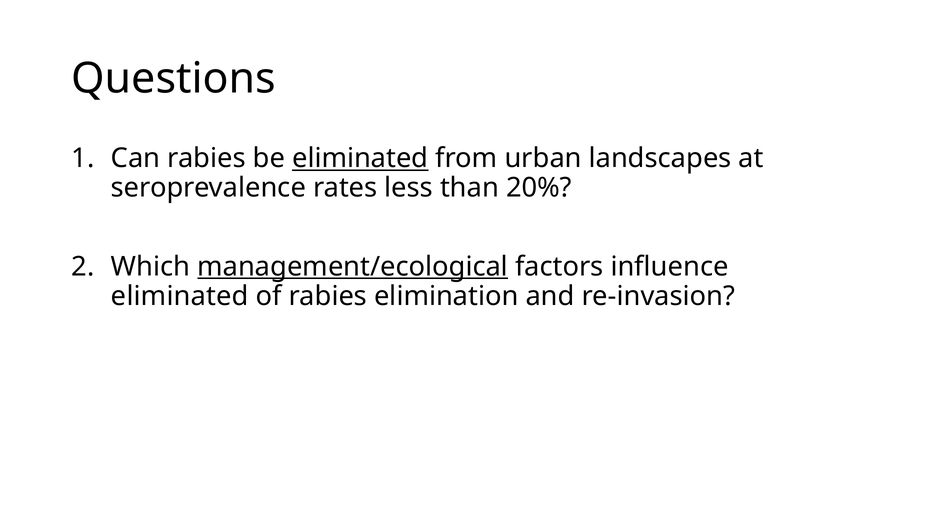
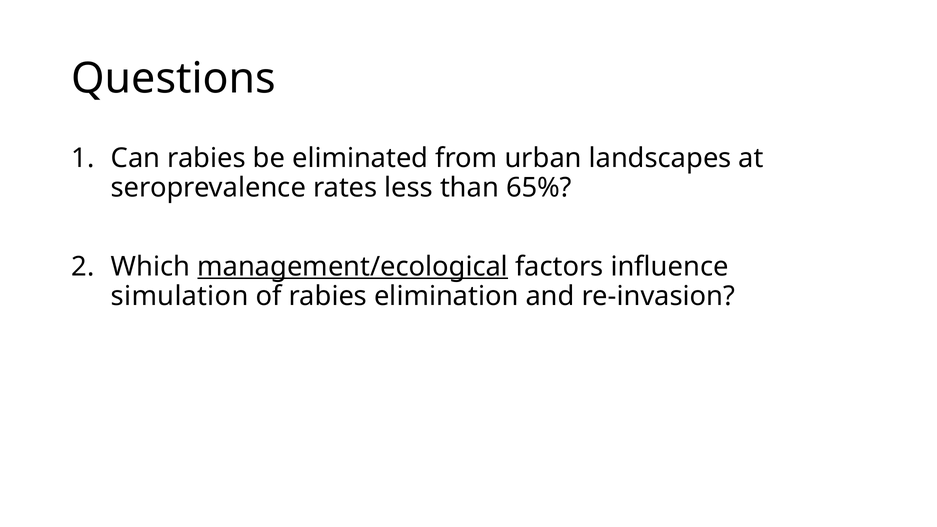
eliminated at (360, 158) underline: present -> none
20%: 20% -> 65%
eliminated at (180, 296): eliminated -> simulation
